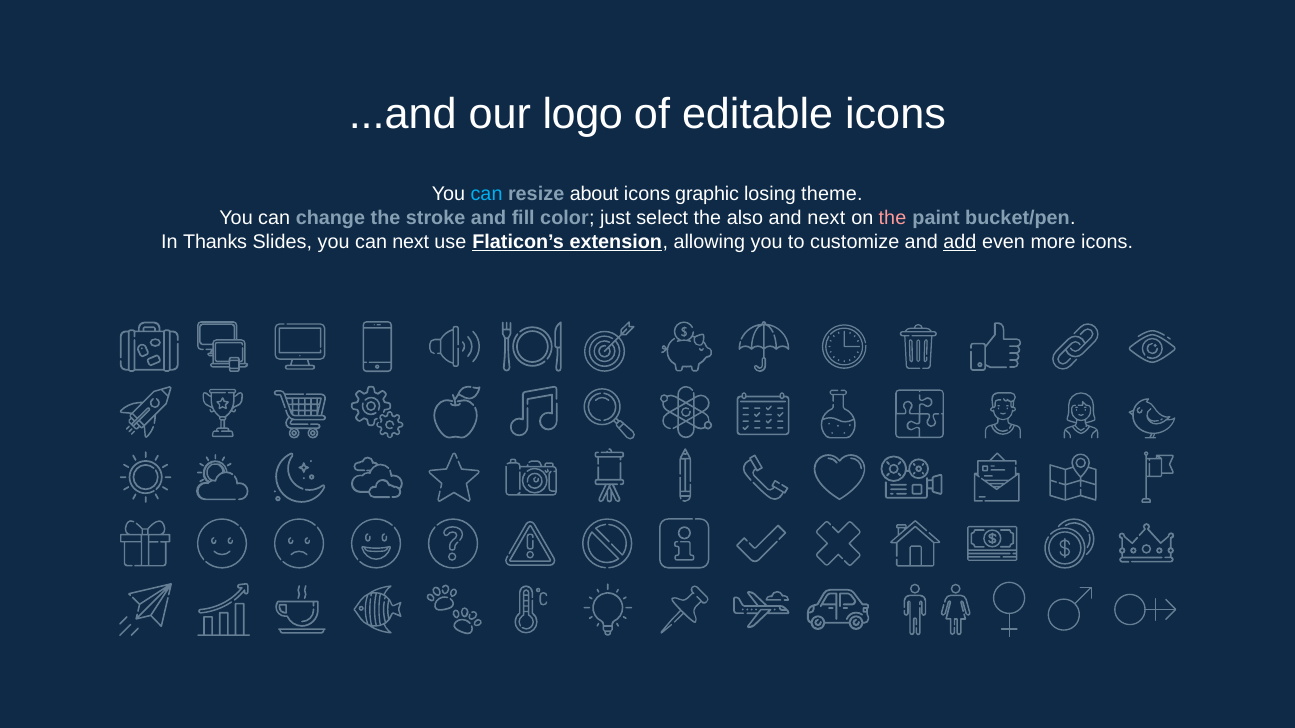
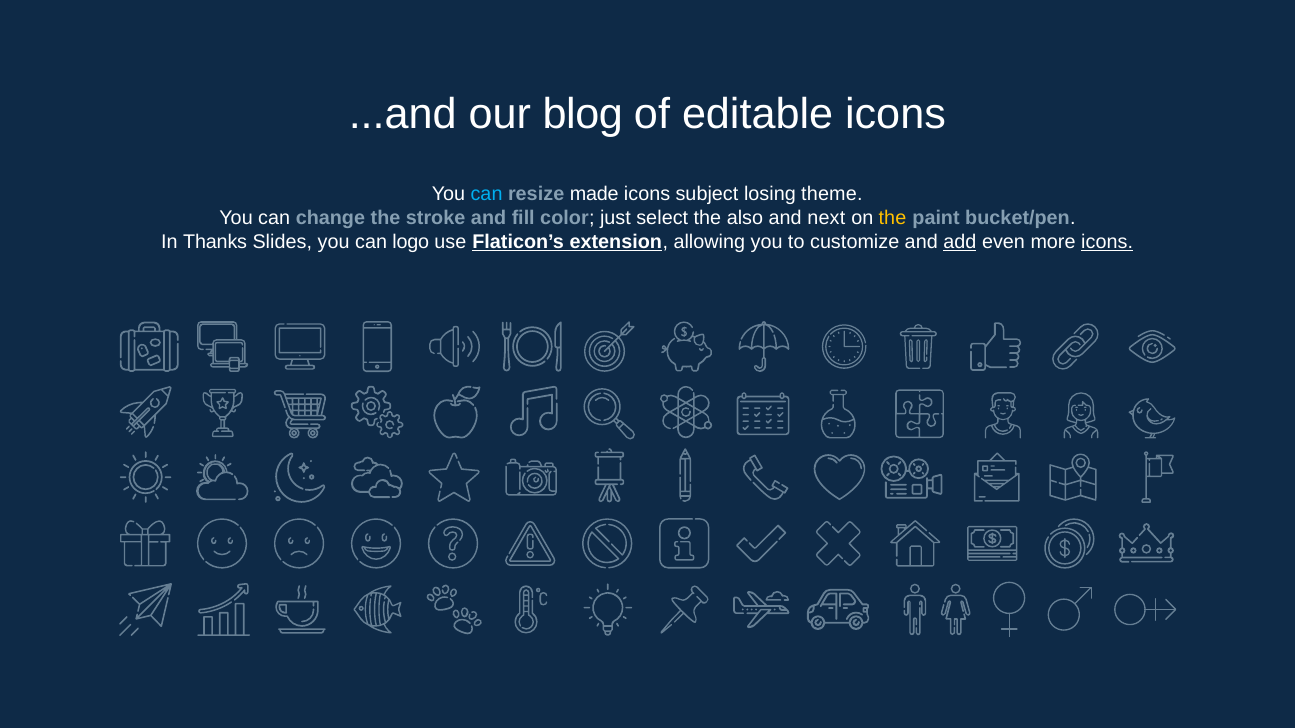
logo: logo -> blog
about: about -> made
graphic: graphic -> subject
the at (892, 218) colour: pink -> yellow
can next: next -> logo
icons at (1107, 242) underline: none -> present
